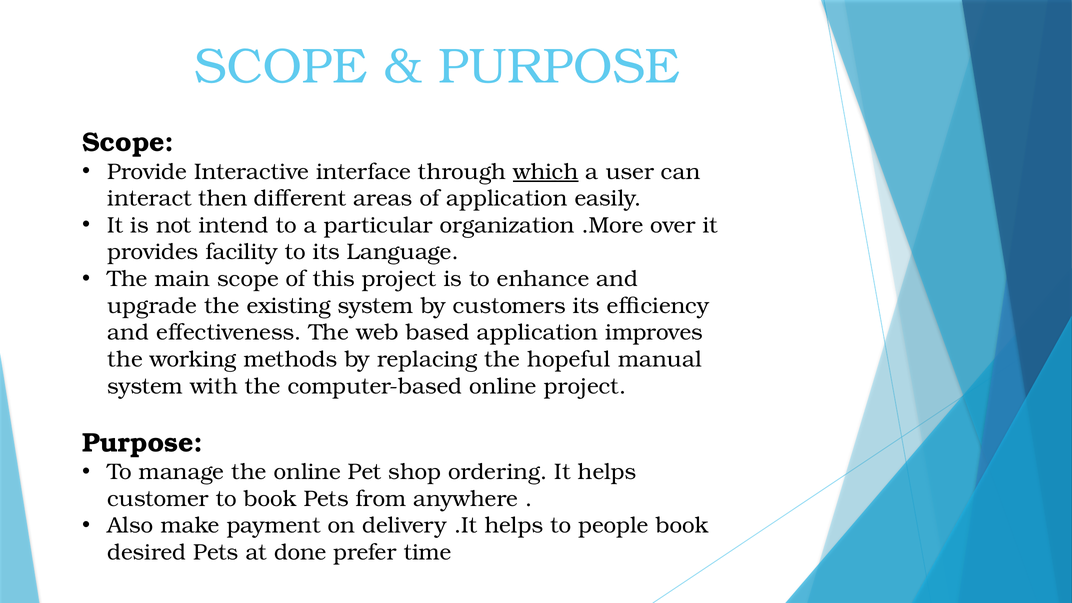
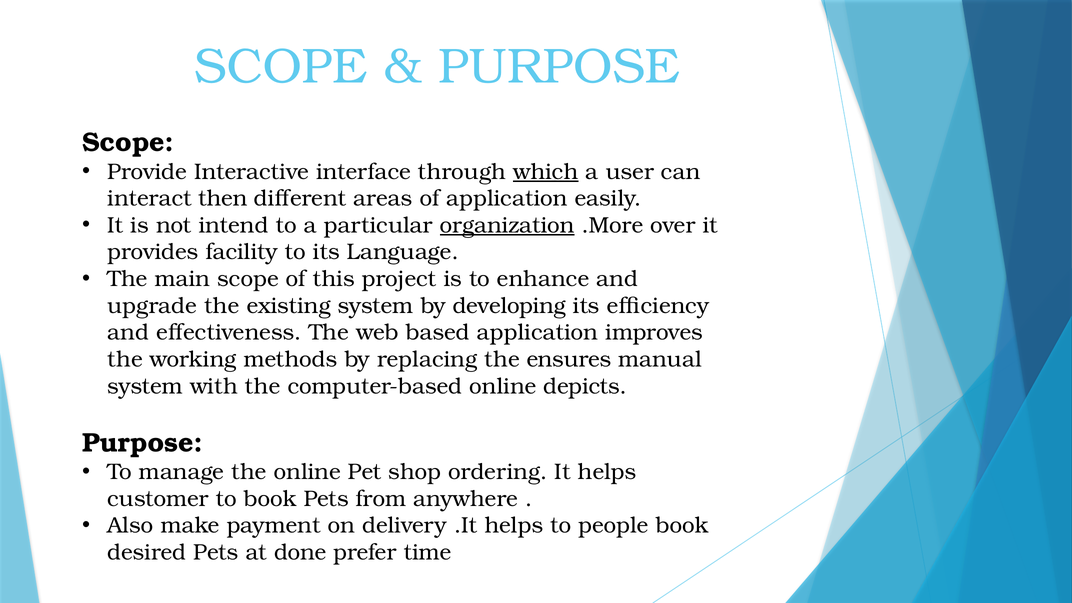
organization underline: none -> present
customers: customers -> developing
hopeful: hopeful -> ensures
online project: project -> depicts
